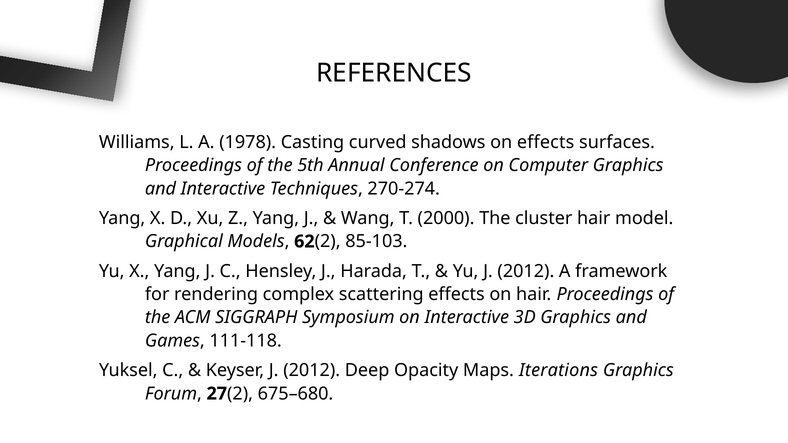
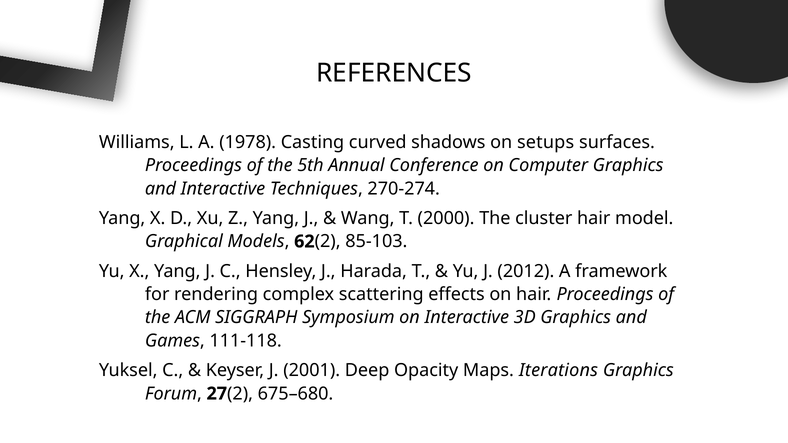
on effects: effects -> setups
Keyser J 2012: 2012 -> 2001
